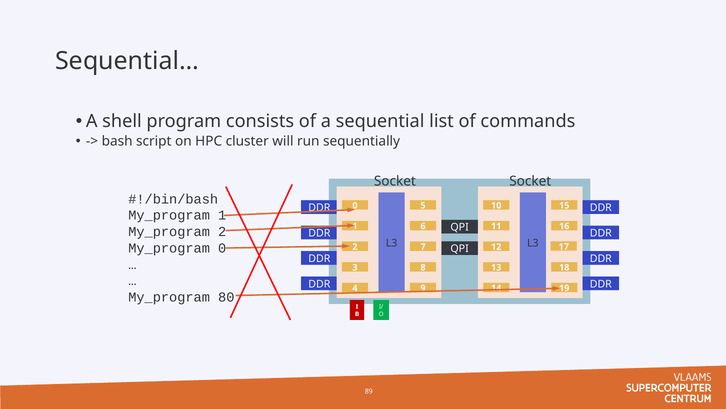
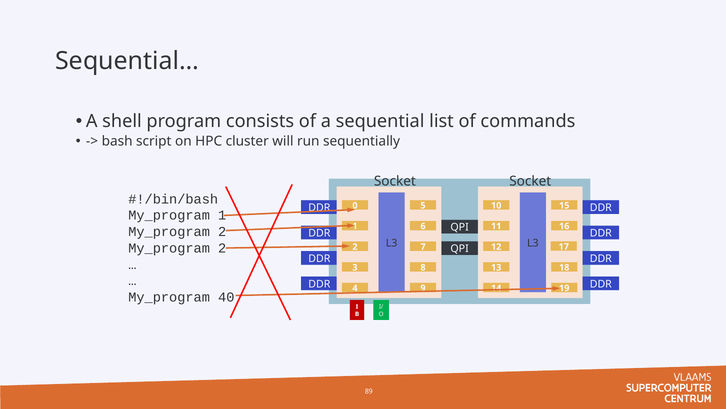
0 at (222, 248): 0 -> 2
80: 80 -> 40
